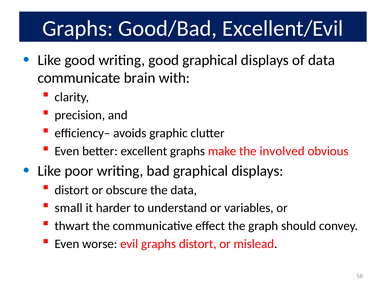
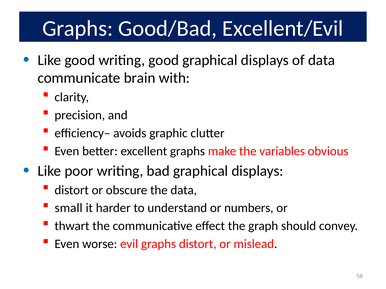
involved: involved -> variables
variables: variables -> numbers
